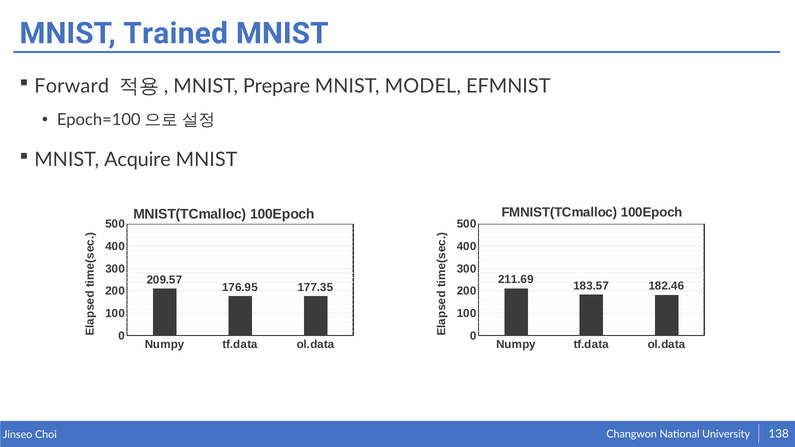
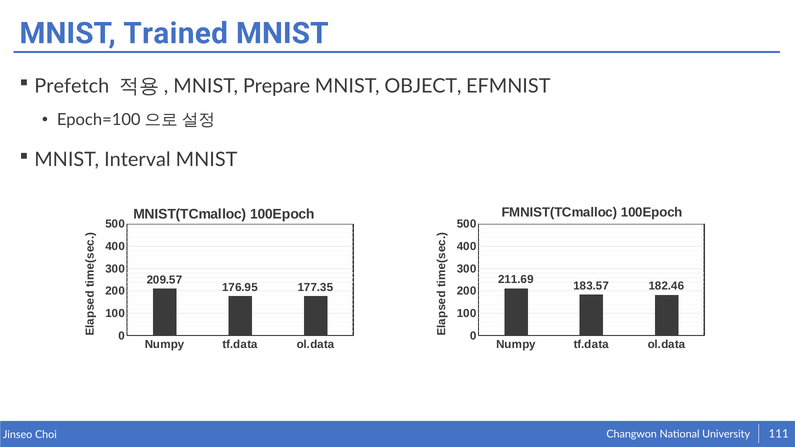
Forward: Forward -> Prefetch
MODEL: MODEL -> OBJECT
Acquire: Acquire -> Interval
138: 138 -> 111
